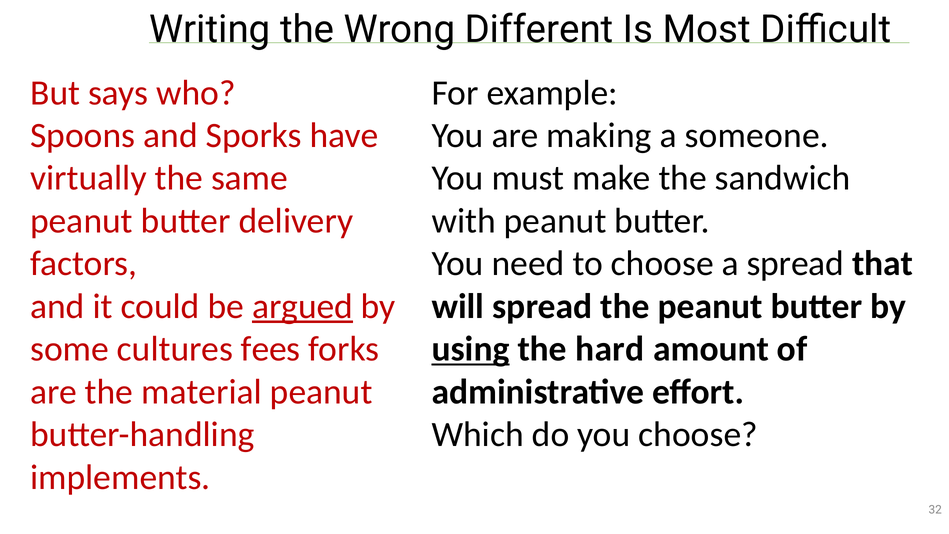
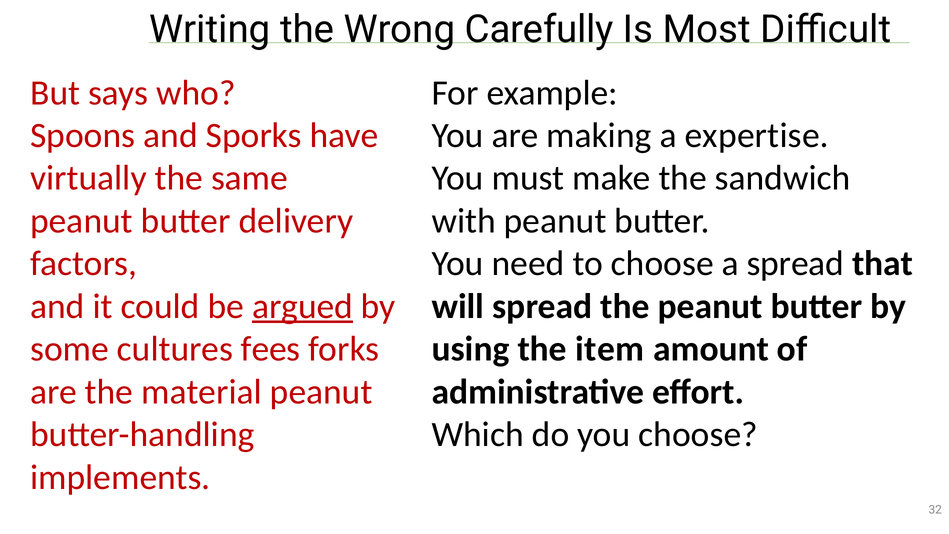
Different: Different -> Carefully
someone: someone -> expertise
using underline: present -> none
hard: hard -> item
